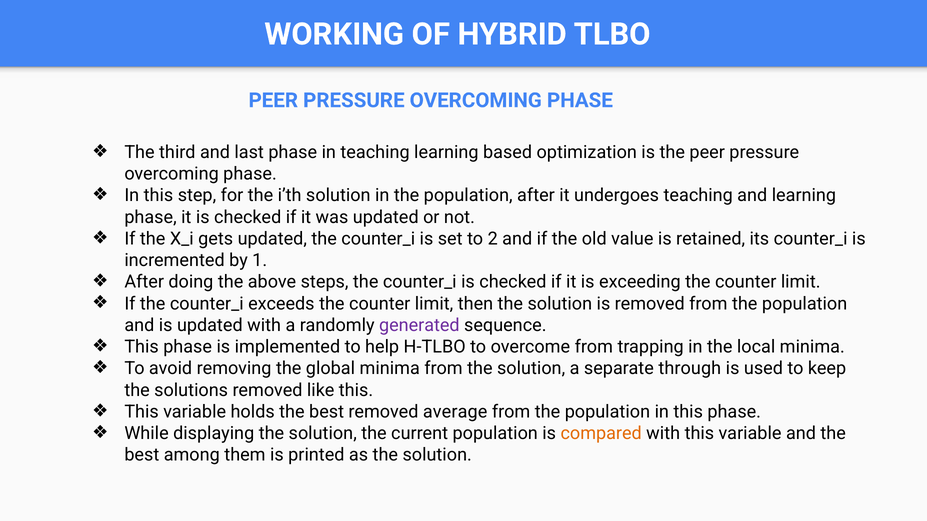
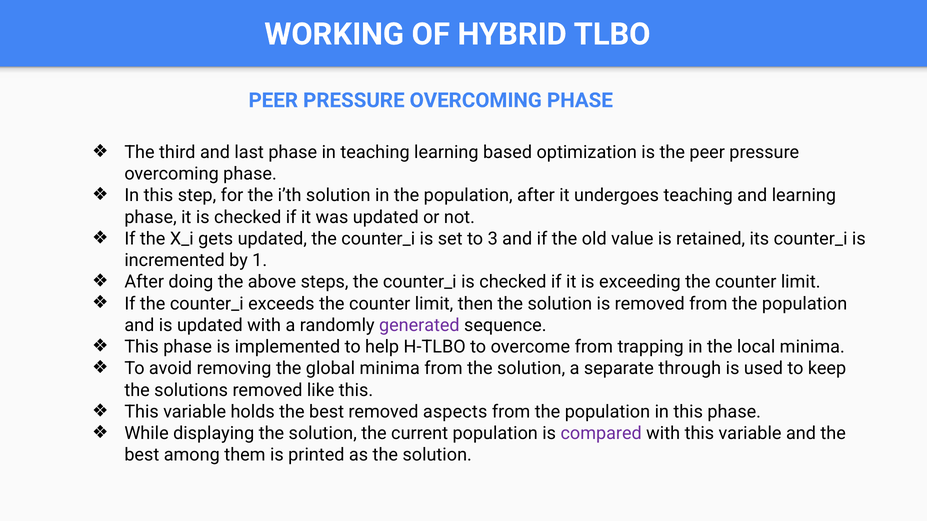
2: 2 -> 3
average: average -> aspects
compared colour: orange -> purple
